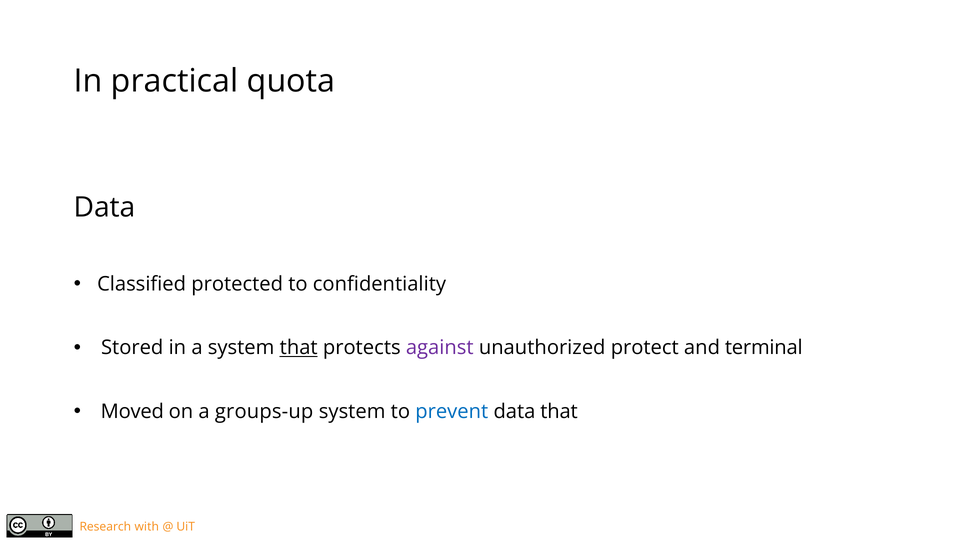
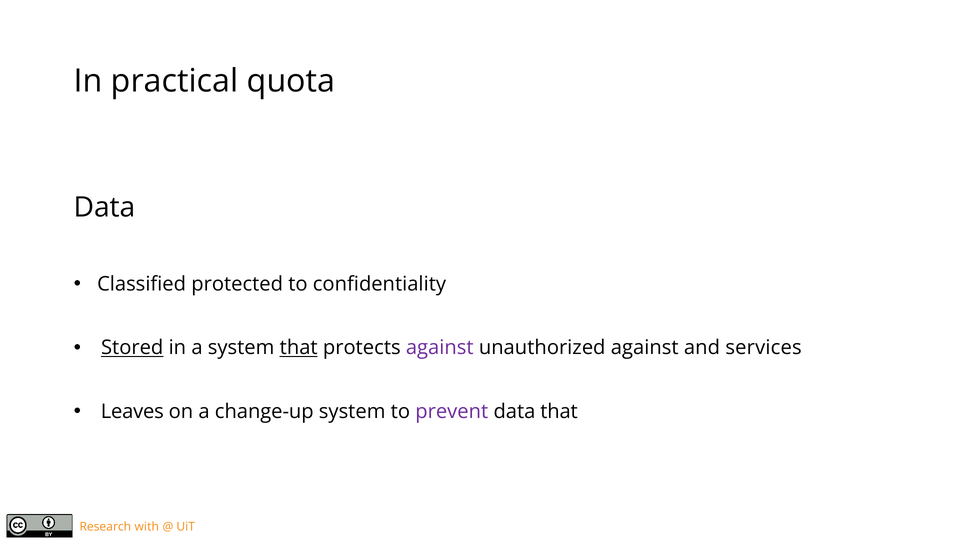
Stored underline: none -> present
unauthorized protect: protect -> against
terminal: terminal -> services
Moved: Moved -> Leaves
groups-up: groups-up -> change-up
prevent colour: blue -> purple
